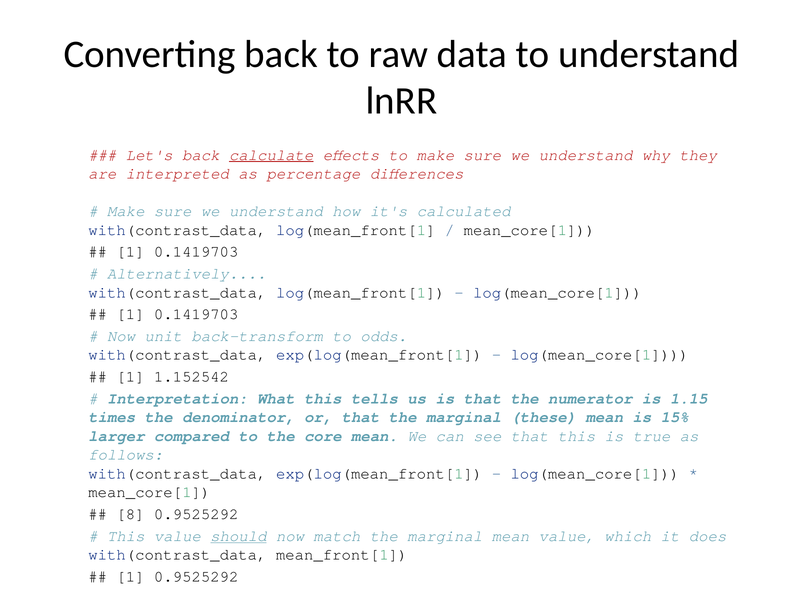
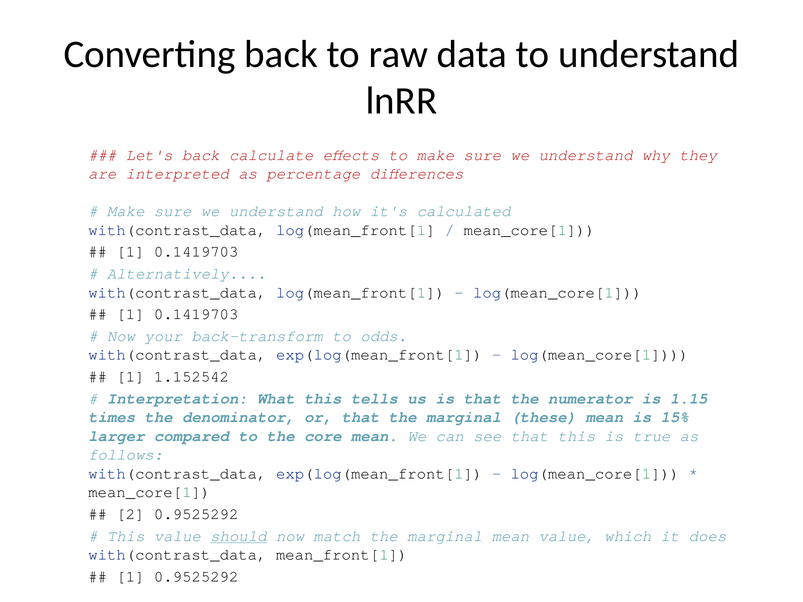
calculate underline: present -> none
unit: unit -> your
8: 8 -> 2
